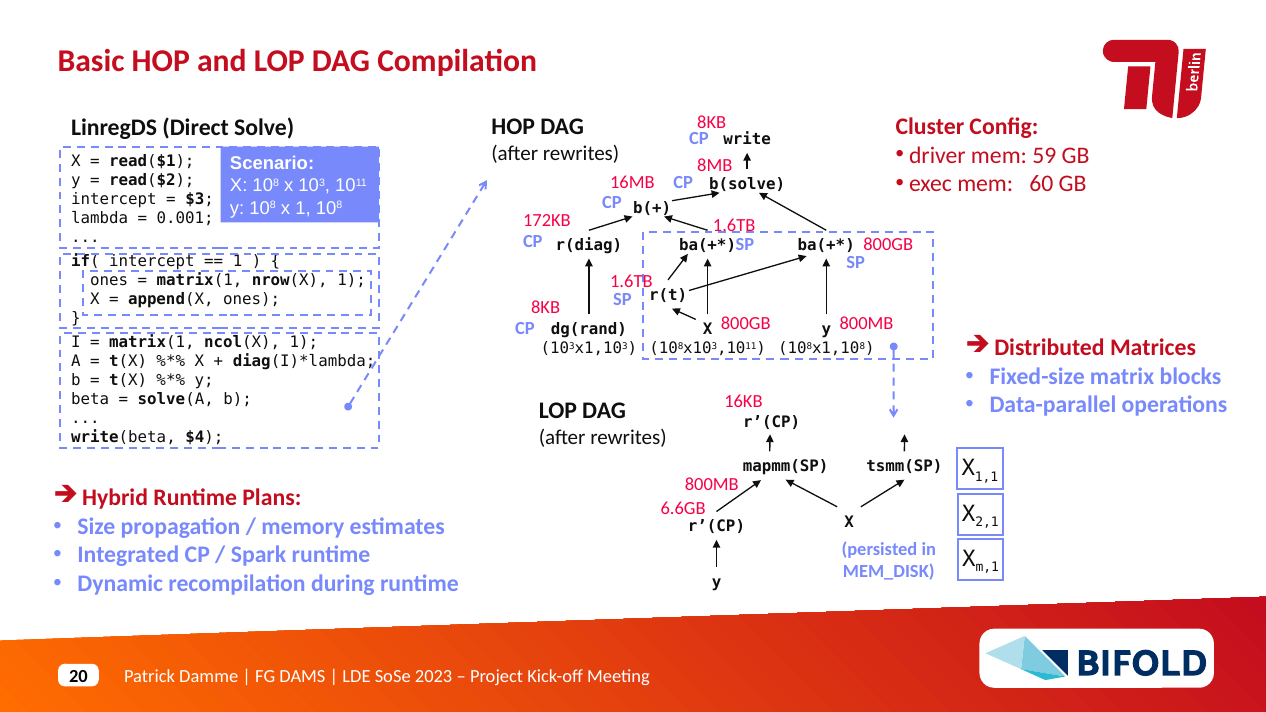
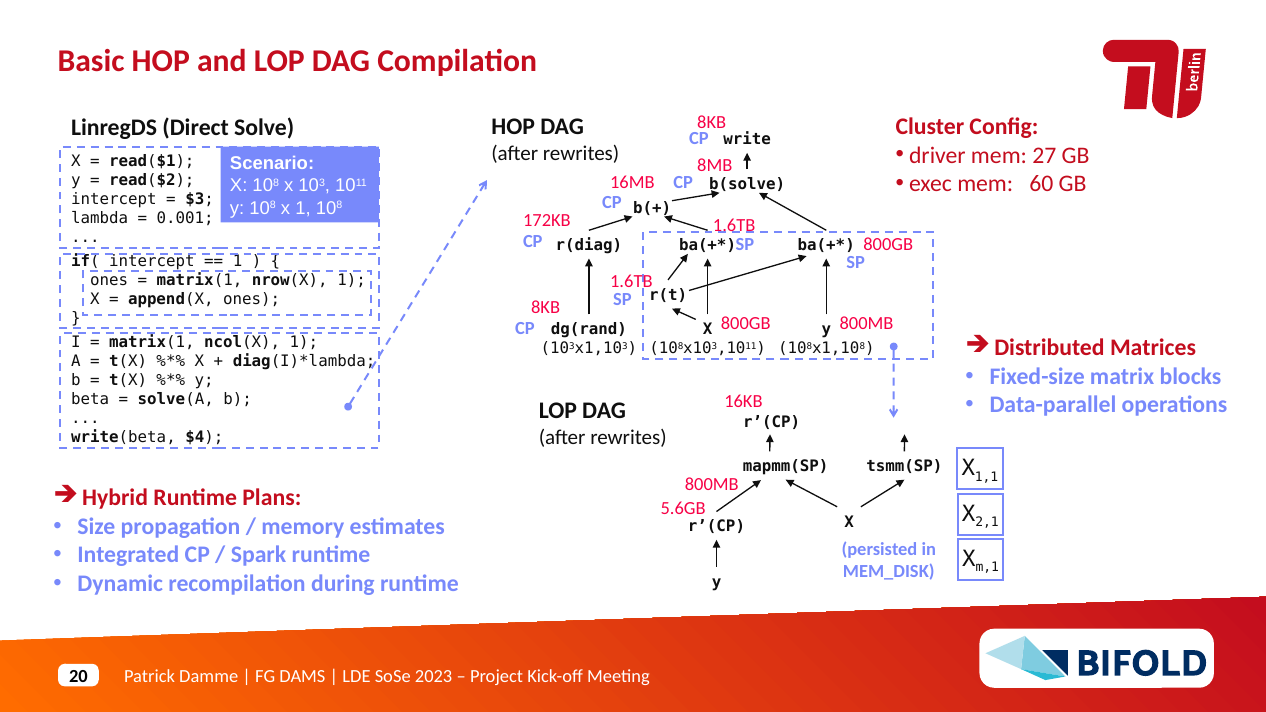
59: 59 -> 27
6.6GB: 6.6GB -> 5.6GB
